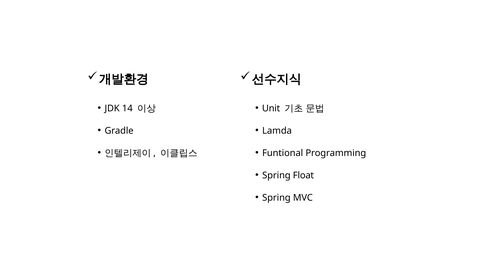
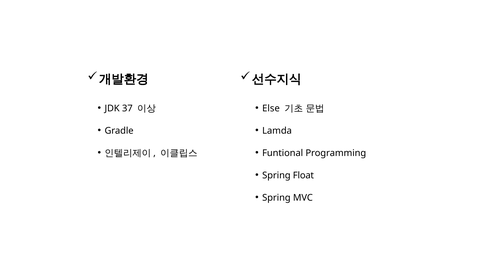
14: 14 -> 37
Unit: Unit -> Else
